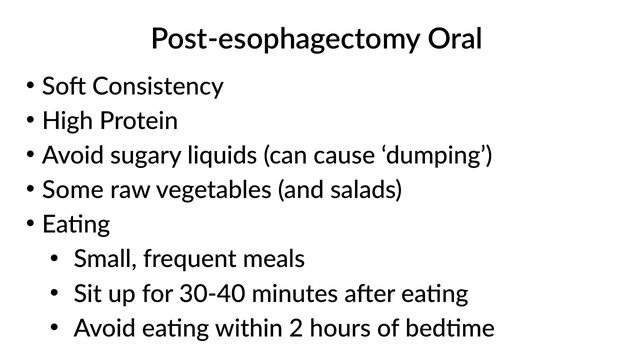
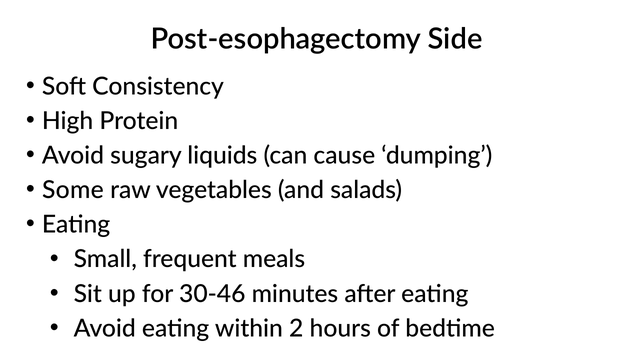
Oral: Oral -> Side
30-40: 30-40 -> 30-46
